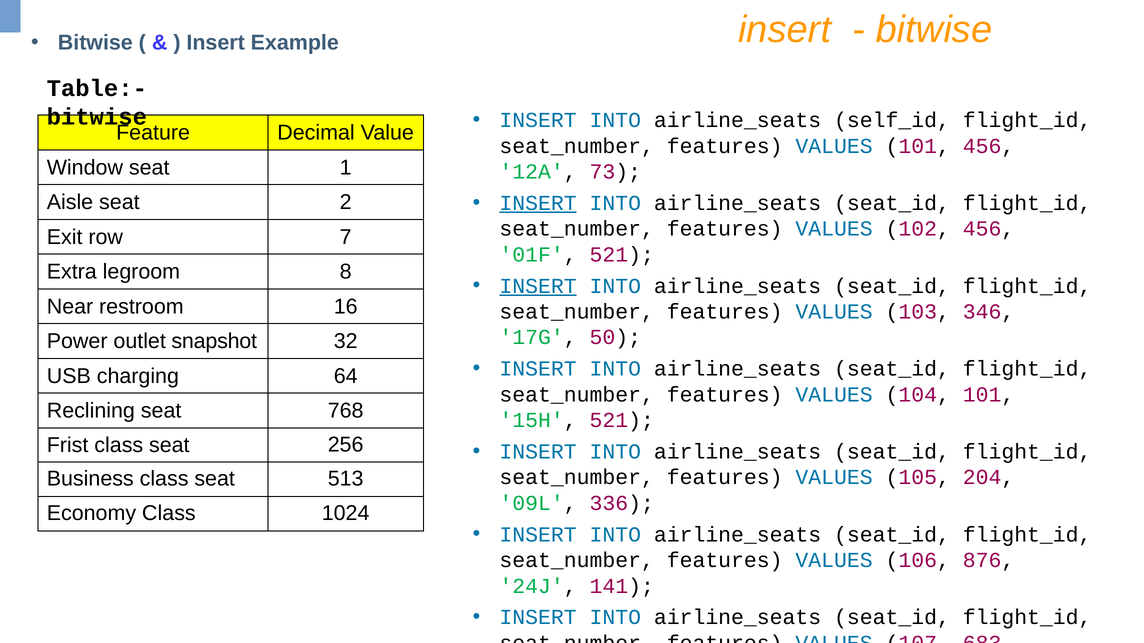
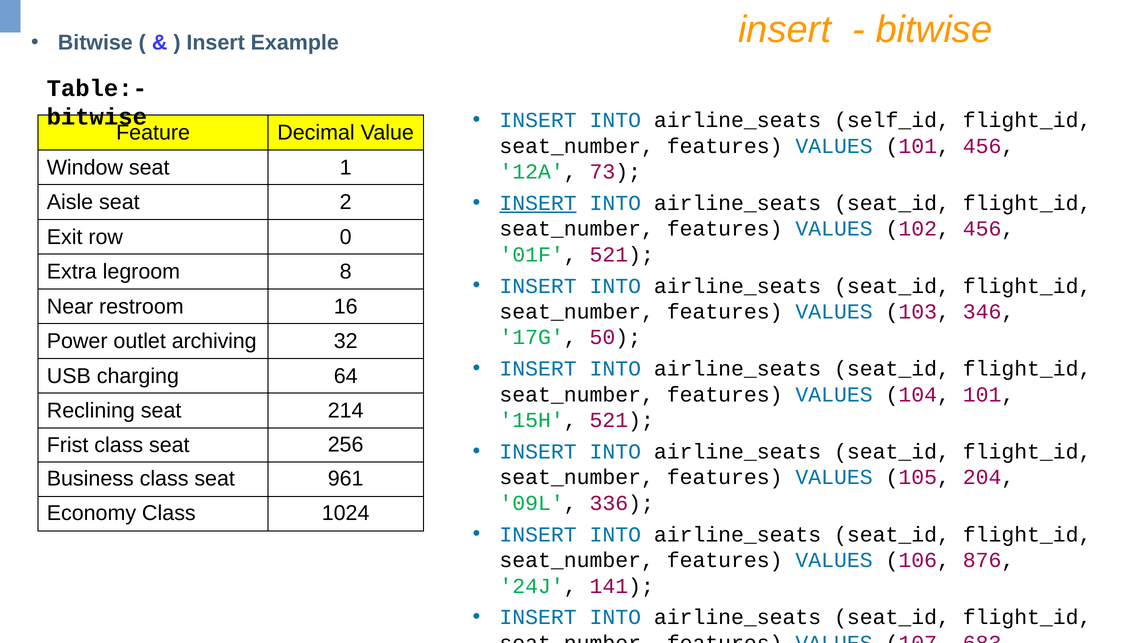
7: 7 -> 0
INSERT at (538, 286) underline: present -> none
snapshot: snapshot -> archiving
768: 768 -> 214
513: 513 -> 961
